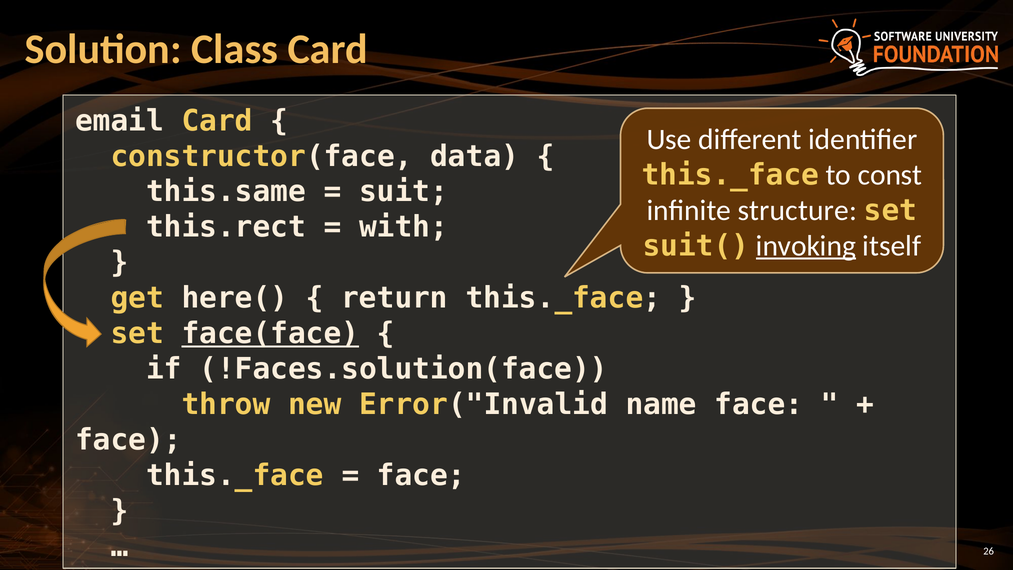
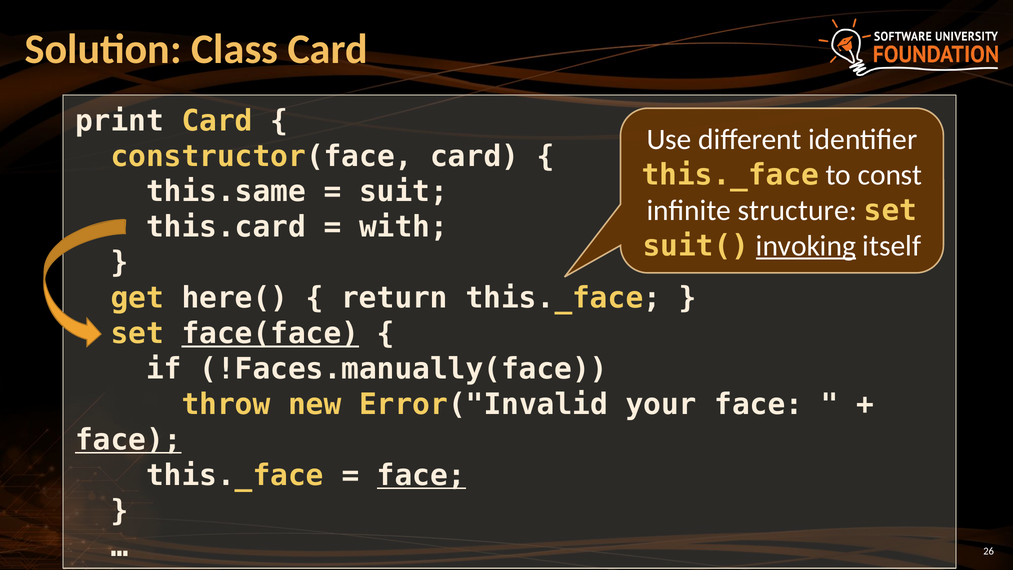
email: email -> print
constructor(face data: data -> card
this.rect: this.rect -> this.card
!Faces.solution(face: !Faces.solution(face -> !Faces.manually(face
name: name -> your
face at (128, 440) underline: none -> present
face at (421, 476) underline: none -> present
